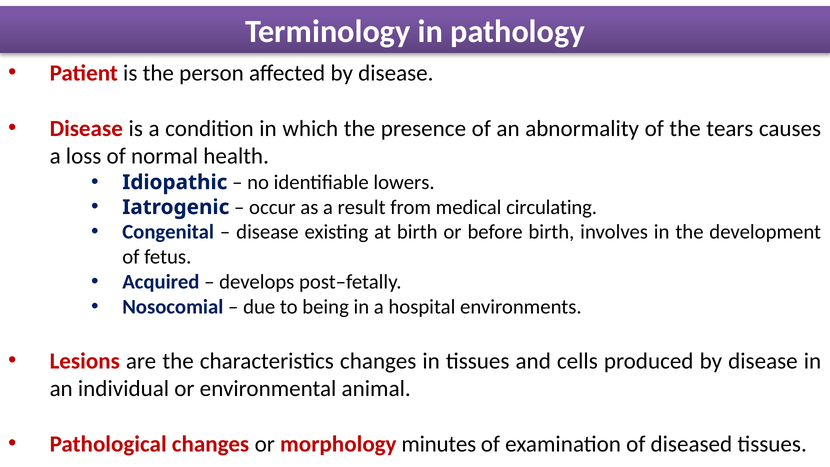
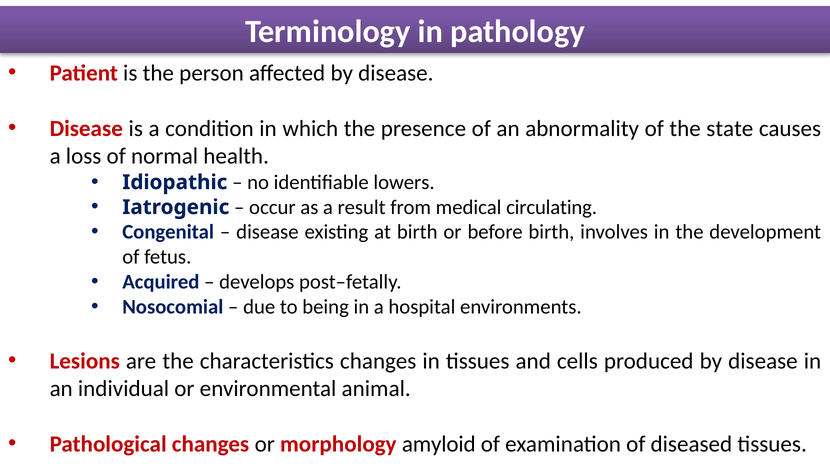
tears: tears -> state
minutes: minutes -> amyloid
